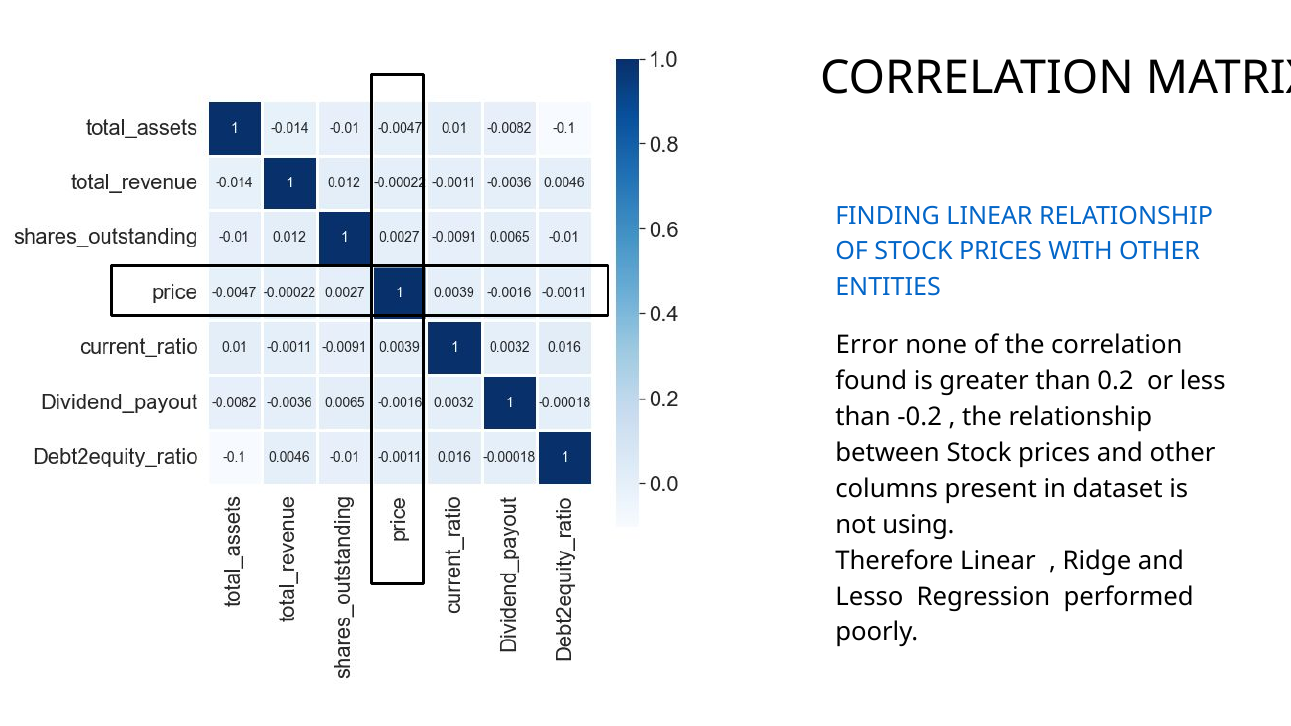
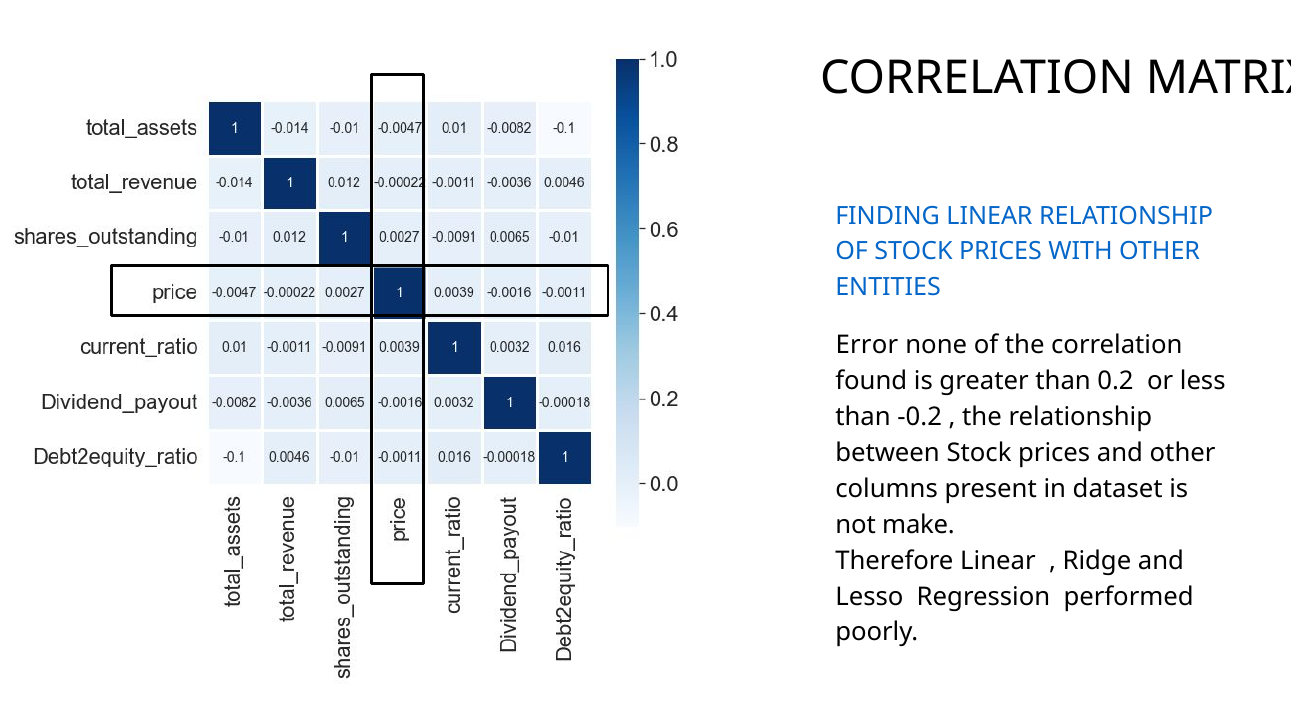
using: using -> make
